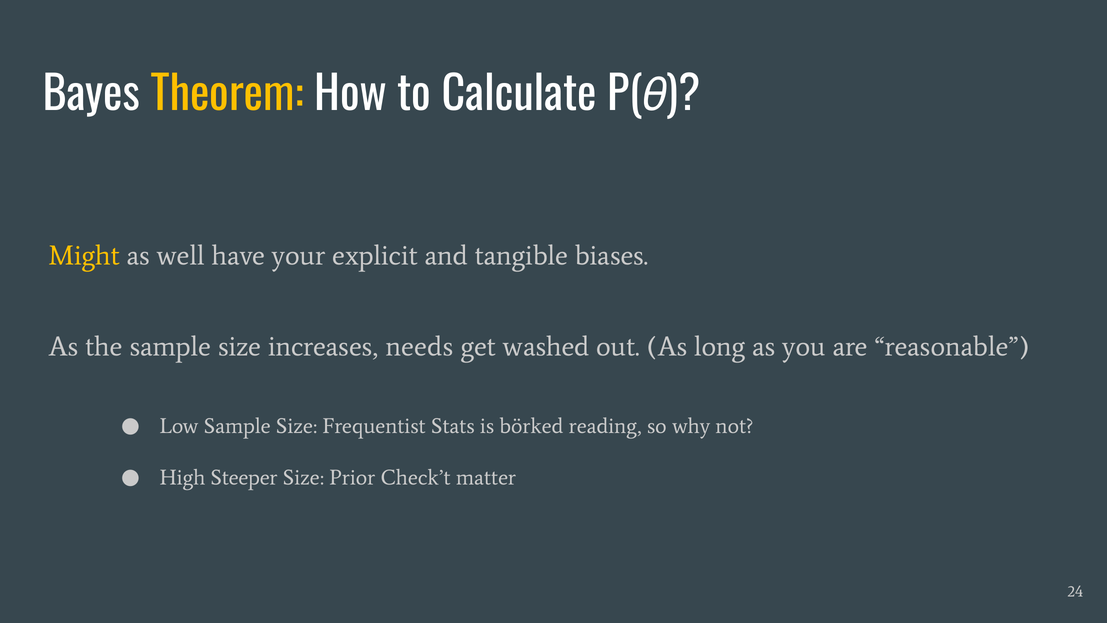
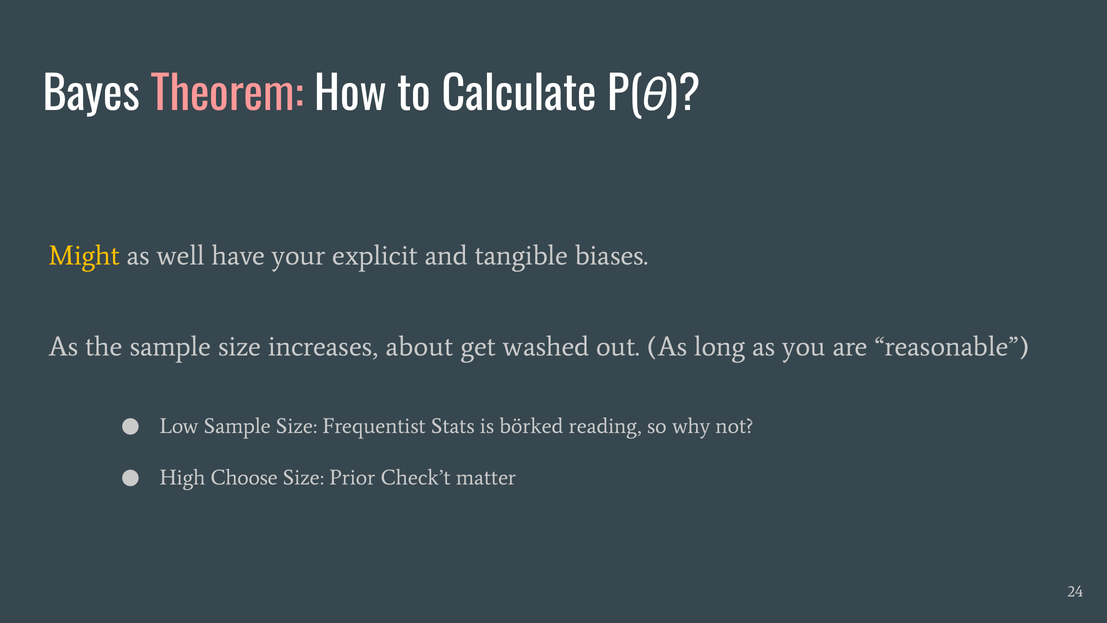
Theorem colour: yellow -> pink
needs: needs -> about
Steeper: Steeper -> Choose
